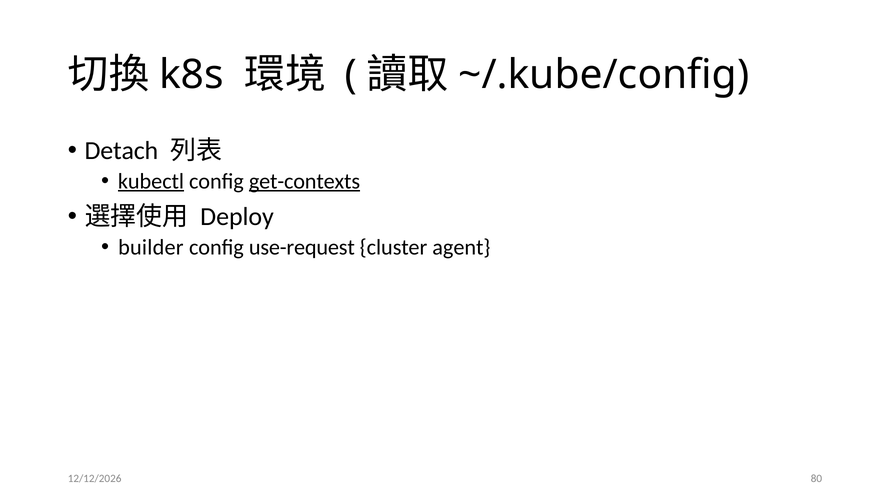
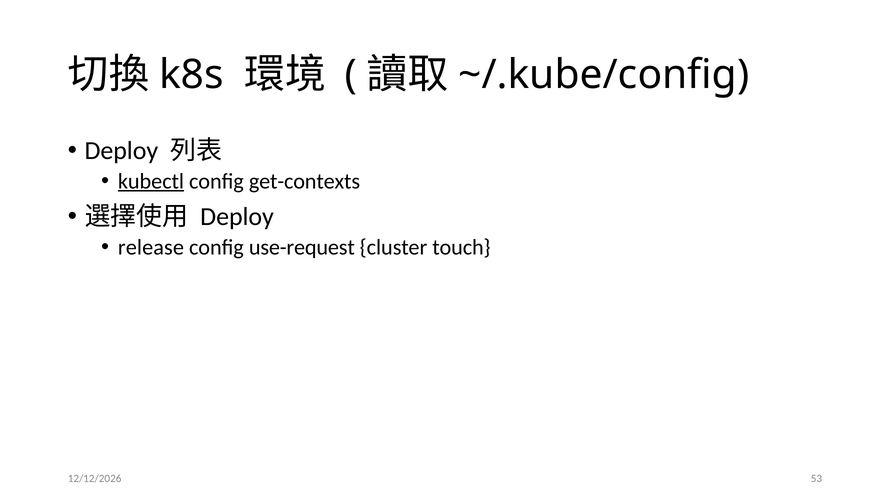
Detach at (121, 150): Detach -> Deploy
get-contexts underline: present -> none
builder: builder -> release
agent: agent -> touch
80: 80 -> 53
